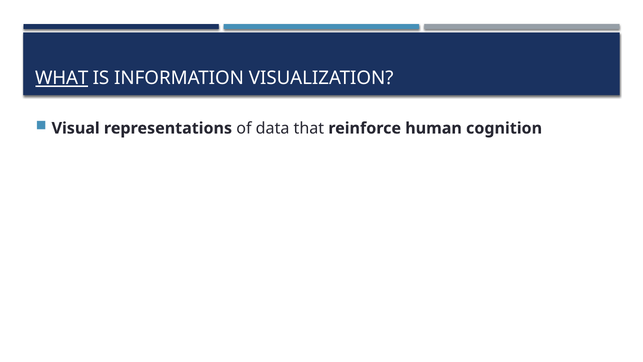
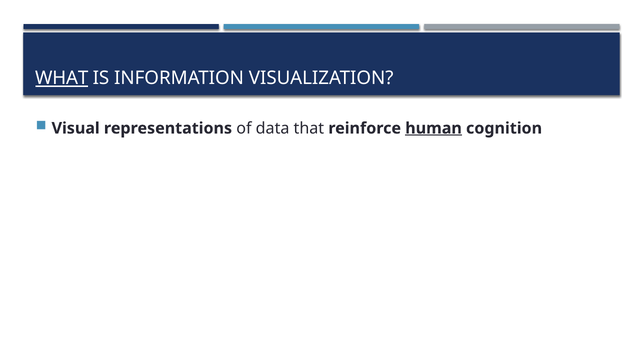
human underline: none -> present
